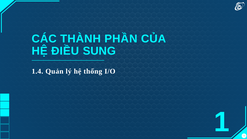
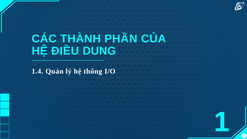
SUNG: SUNG -> DUNG
